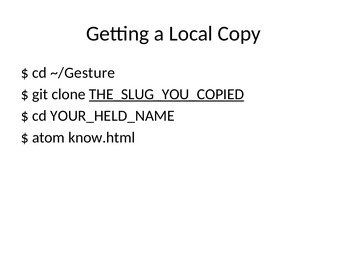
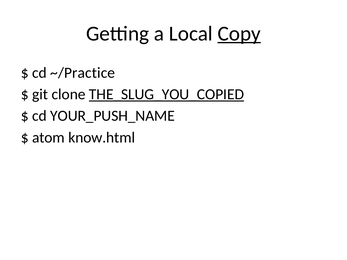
Copy underline: none -> present
~/Gesture: ~/Gesture -> ~/Practice
YOUR_HELD_NAME: YOUR_HELD_NAME -> YOUR_PUSH_NAME
